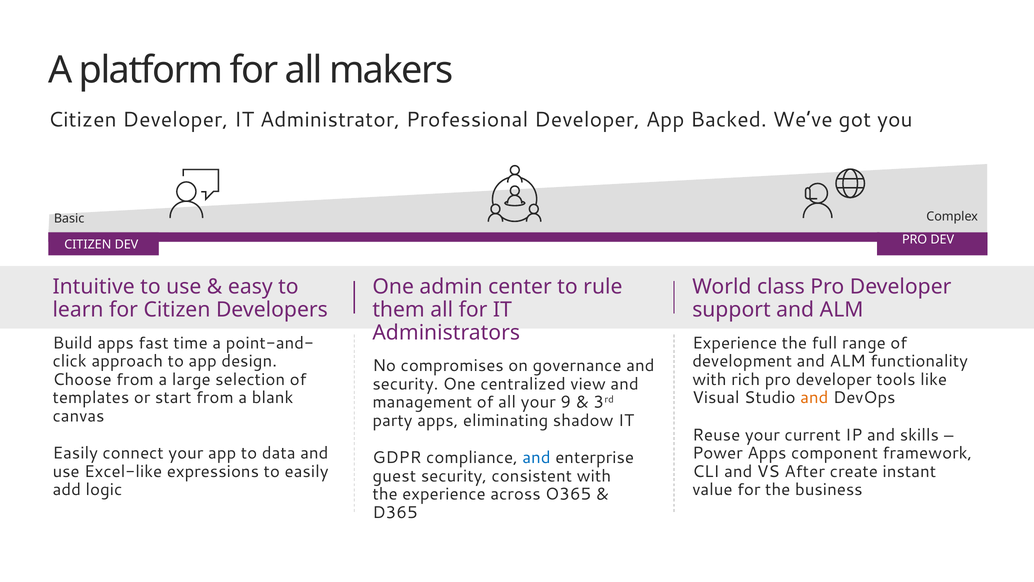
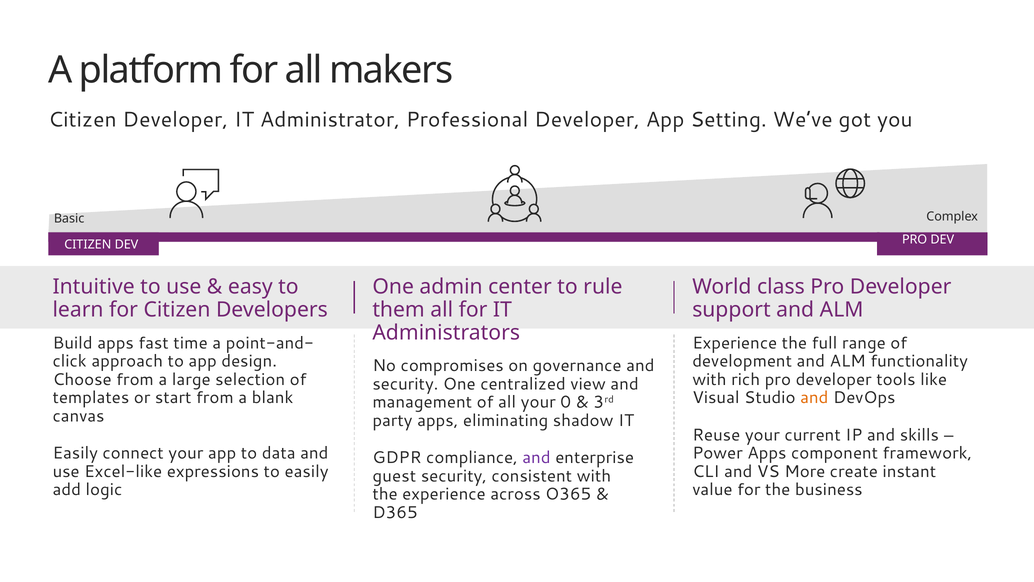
Backed: Backed -> Setting
9: 9 -> 0
and at (536, 458) colour: blue -> purple
After: After -> More
